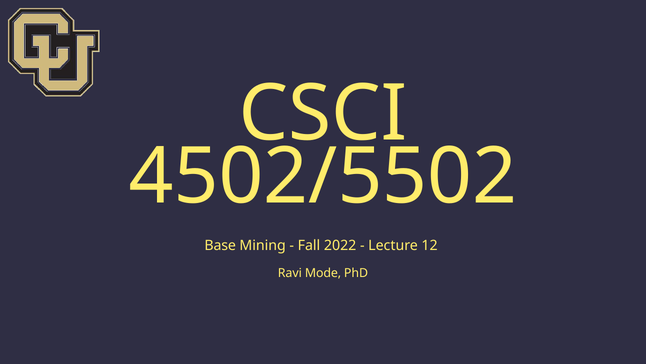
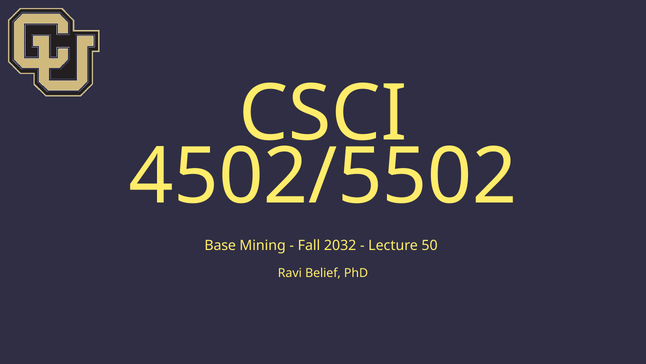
2022: 2022 -> 2032
12: 12 -> 50
Mode: Mode -> Belief
